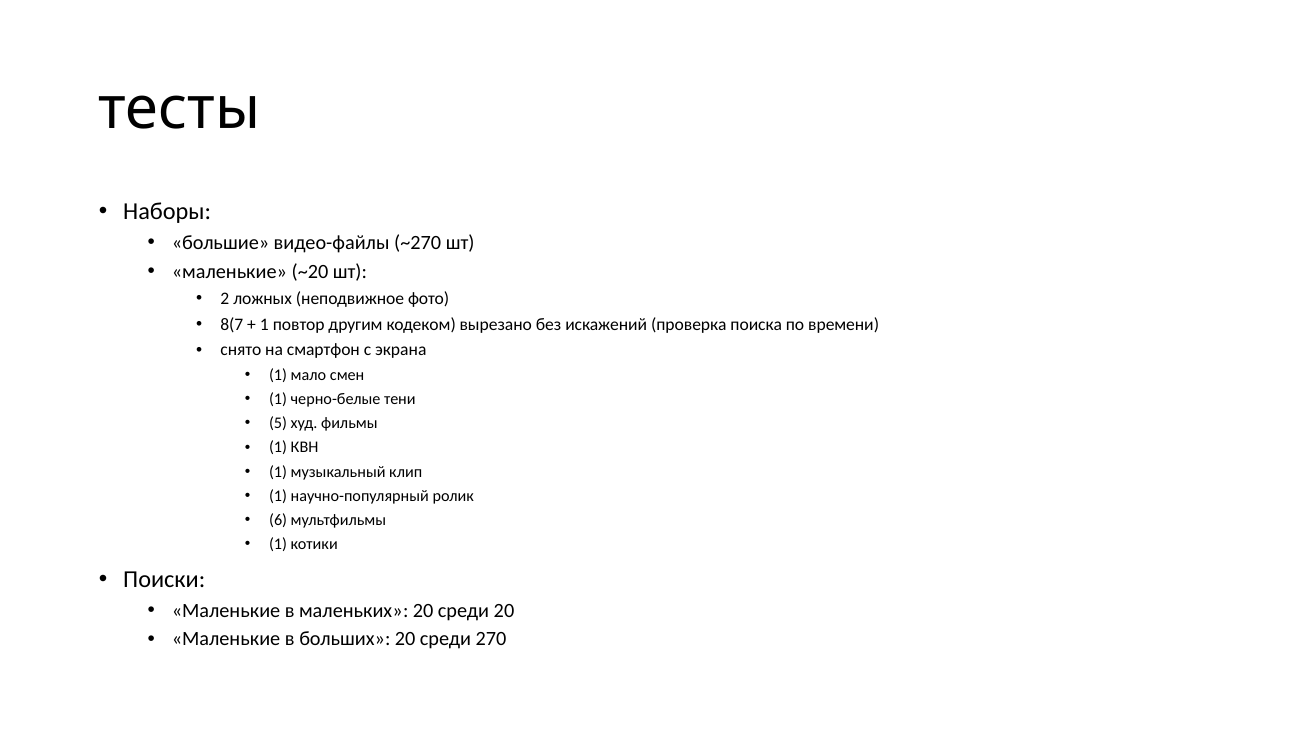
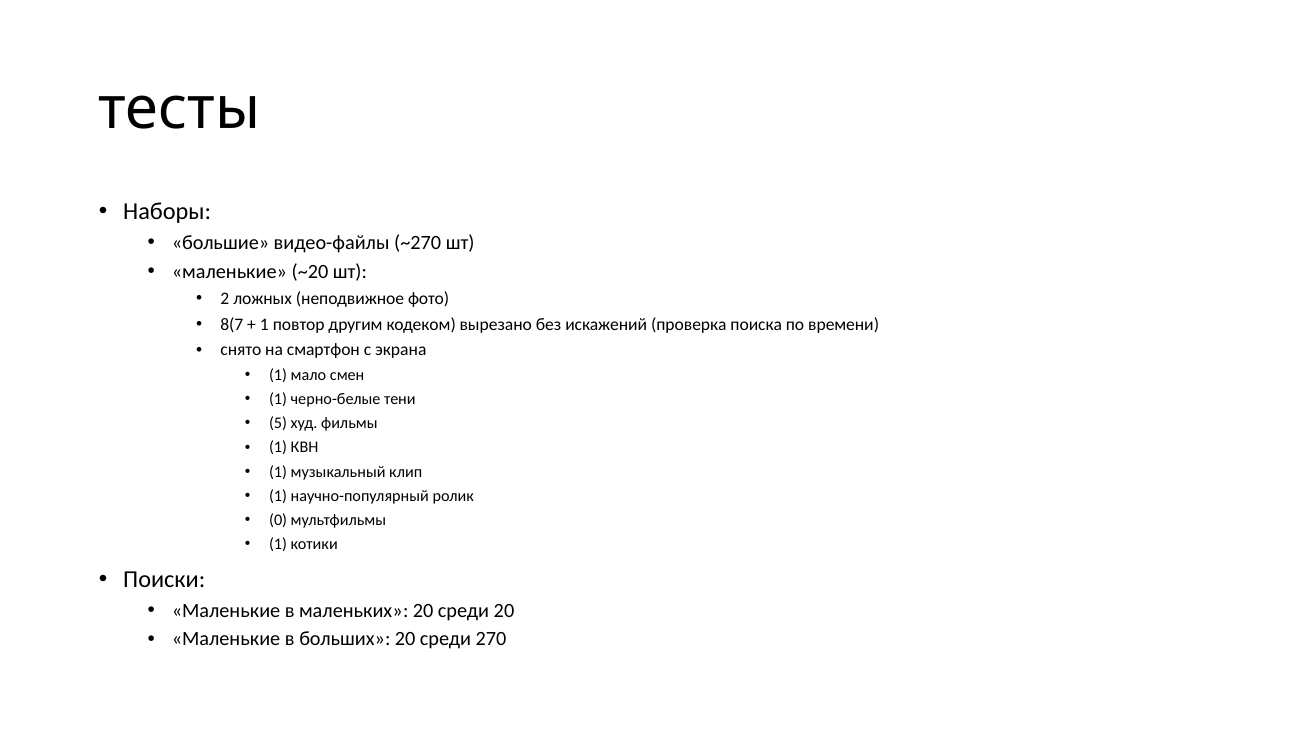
6: 6 -> 0
